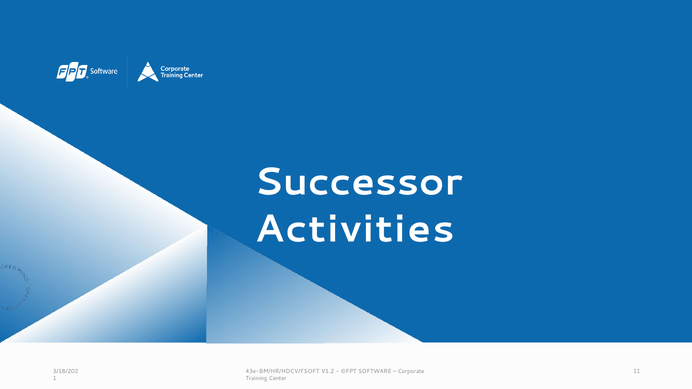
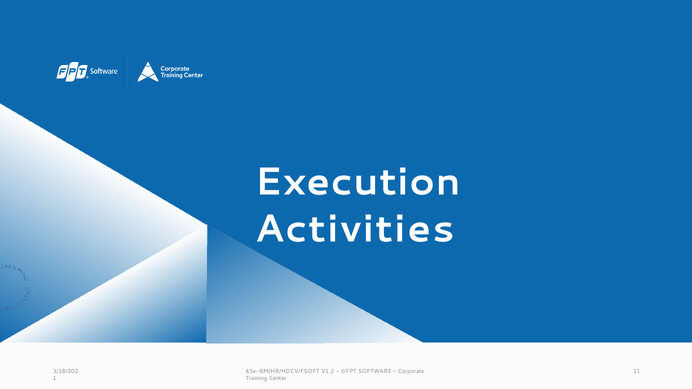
Successor: Successor -> Execution
